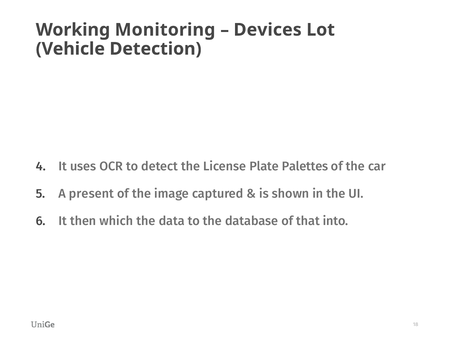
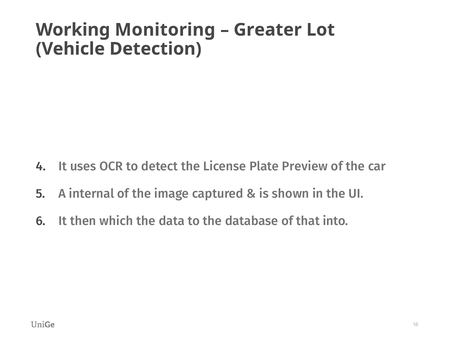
Devices: Devices -> Greater
Palettes: Palettes -> Preview
present: present -> internal
